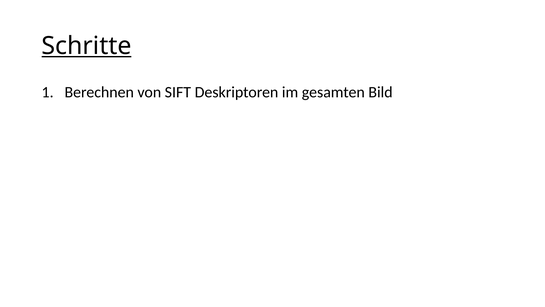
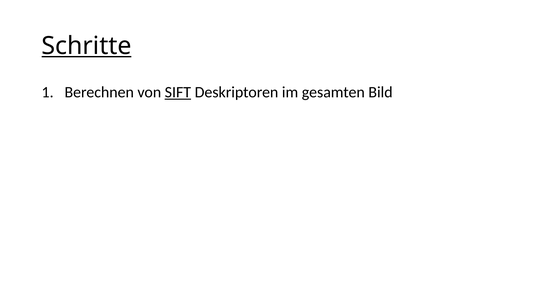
SIFT underline: none -> present
